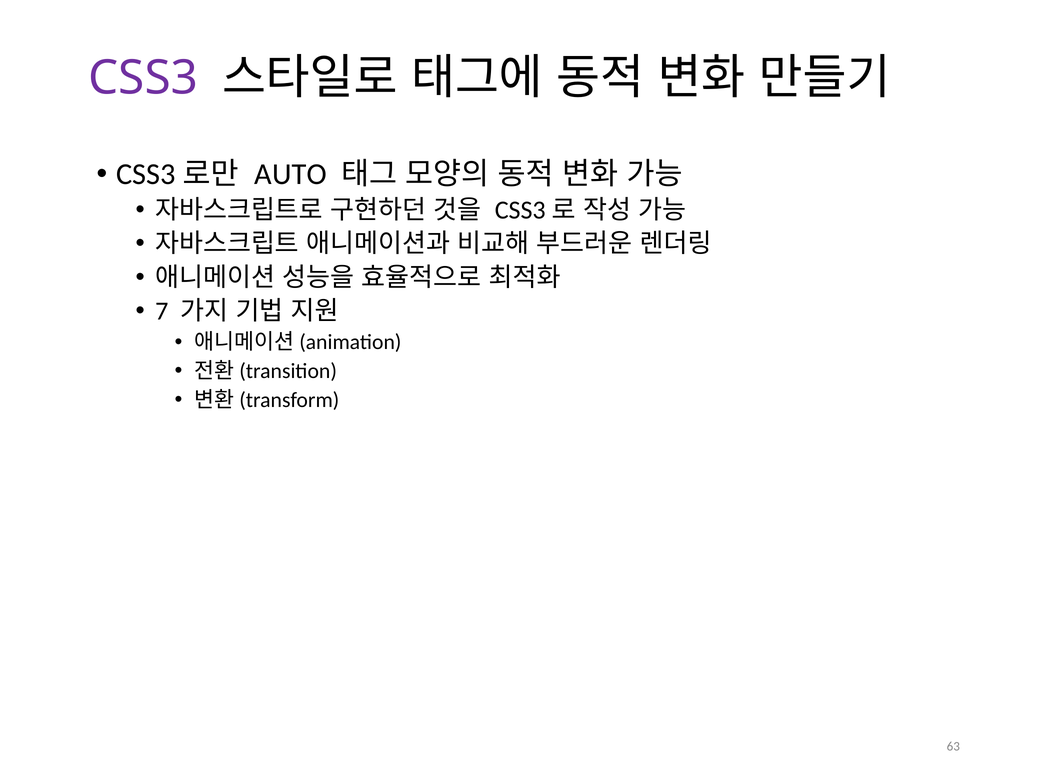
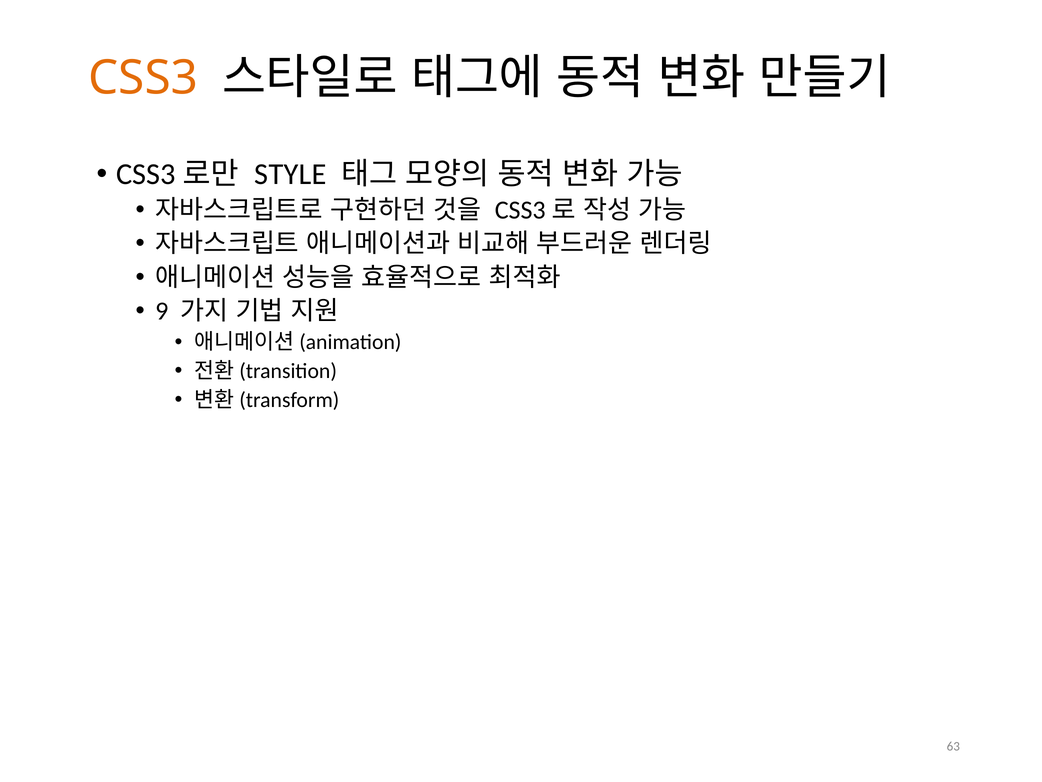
CSS3 colour: purple -> orange
AUTO: AUTO -> STYLE
7: 7 -> 9
